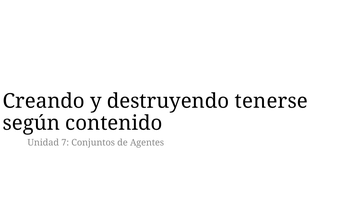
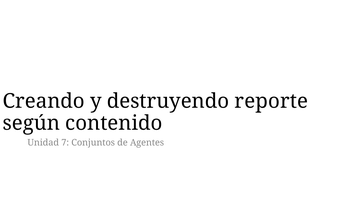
tenerse: tenerse -> reporte
